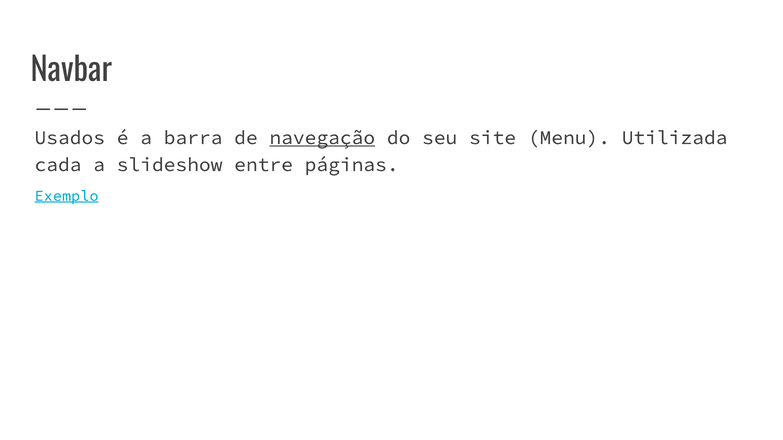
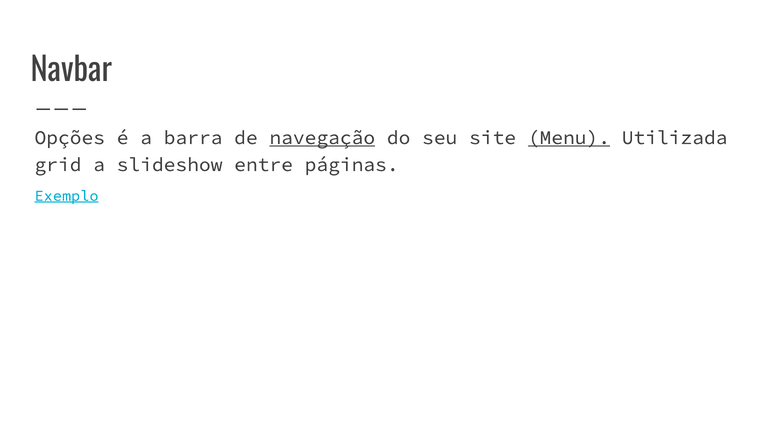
Usados: Usados -> Opções
Menu underline: none -> present
cada: cada -> grid
